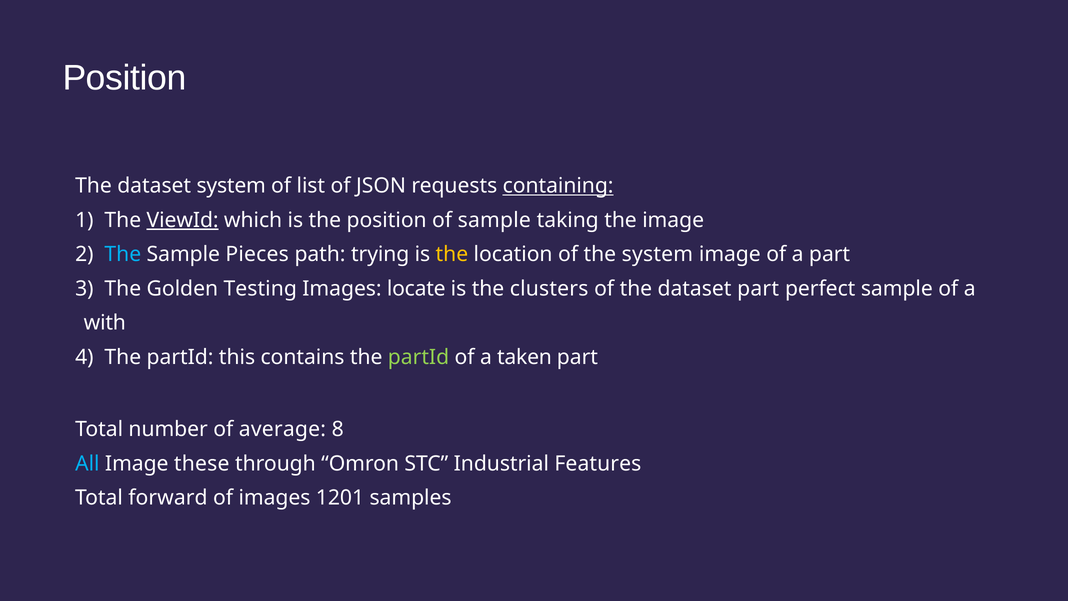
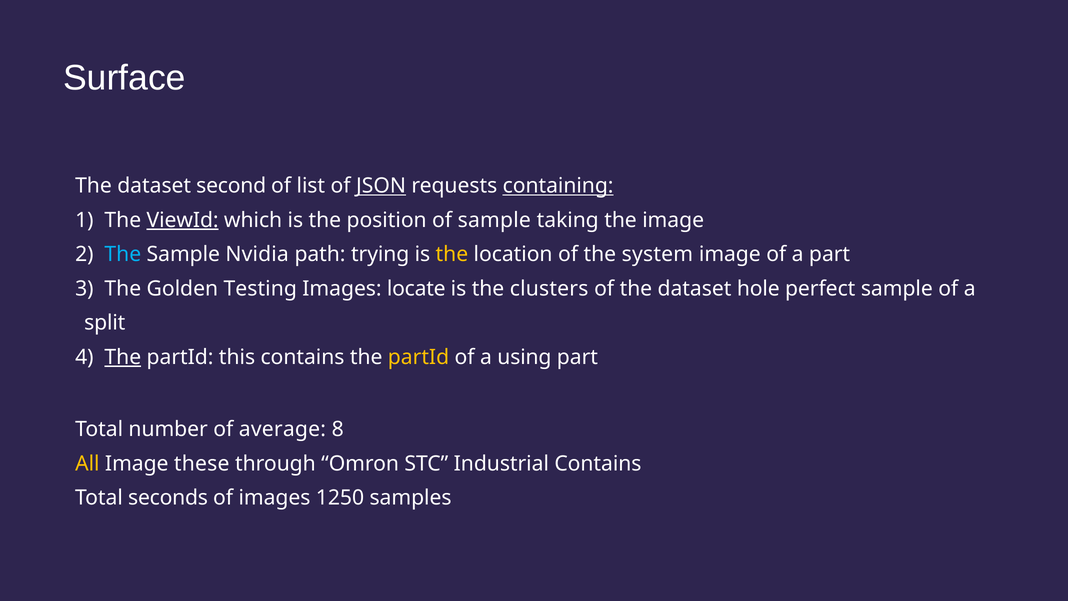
Position at (125, 78): Position -> Surface
dataset system: system -> second
JSON underline: none -> present
Pieces: Pieces -> Nvidia
dataset part: part -> hole
with: with -> split
The at (123, 357) underline: none -> present
partId at (418, 357) colour: light green -> yellow
taken: taken -> using
All colour: light blue -> yellow
Industrial Features: Features -> Contains
forward: forward -> seconds
1201: 1201 -> 1250
